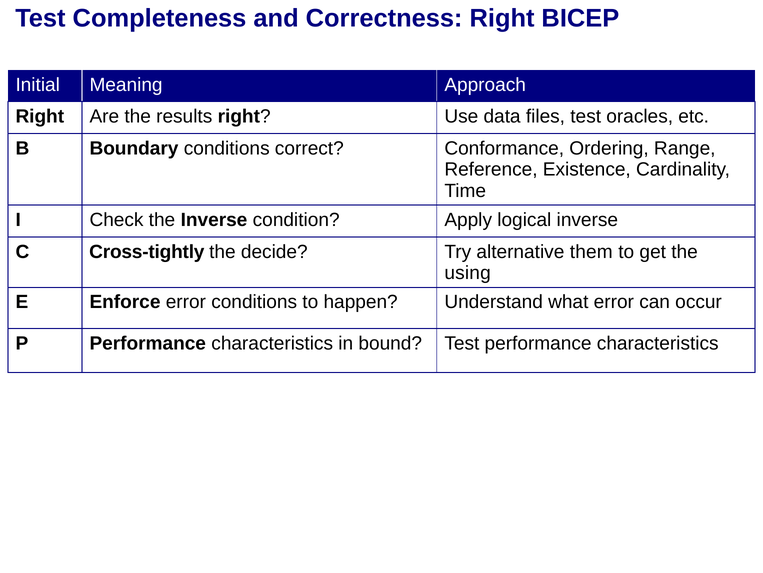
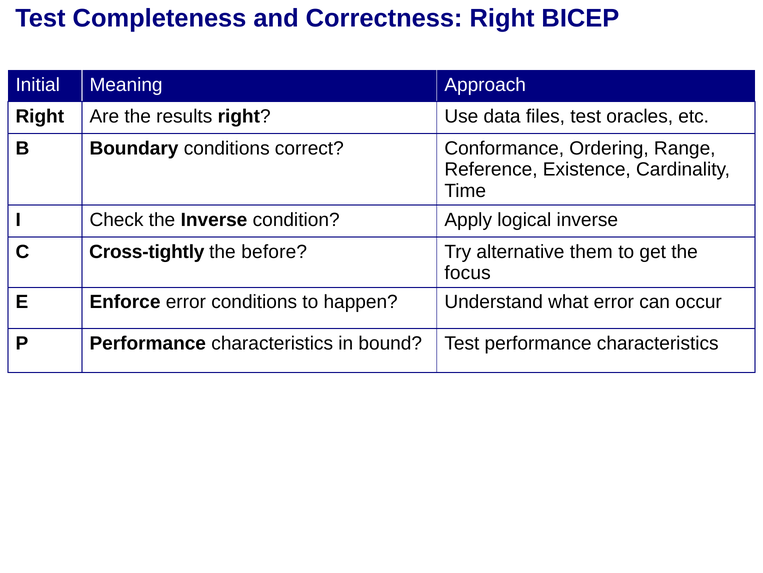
decide: decide -> before
using: using -> focus
